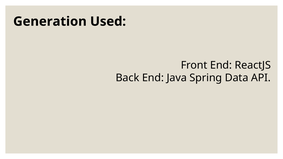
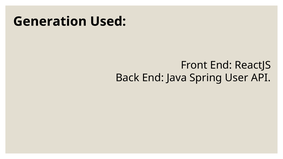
Data: Data -> User
